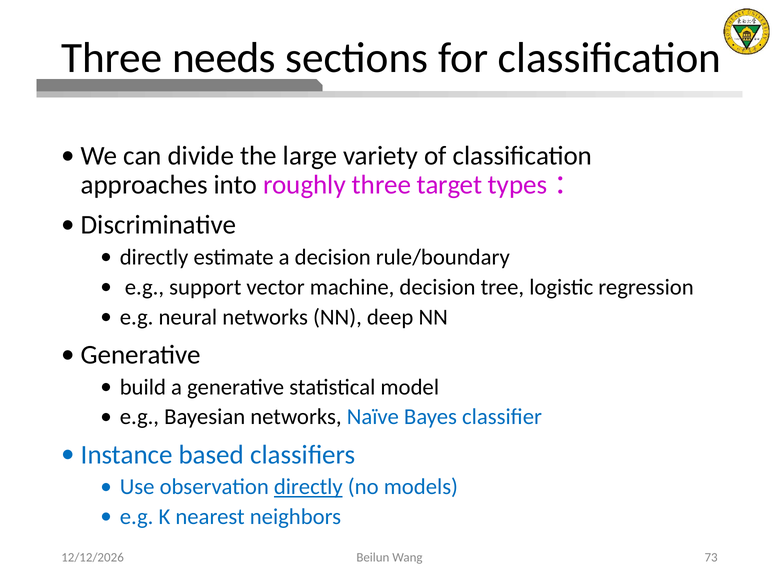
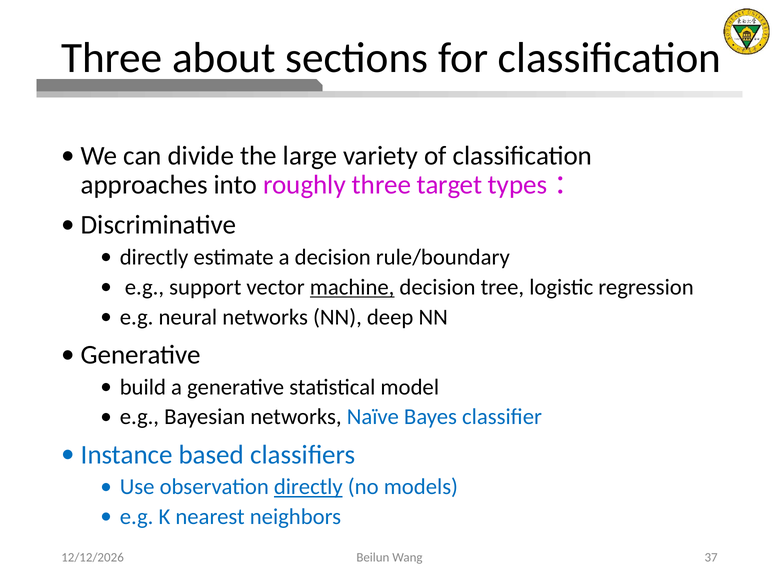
needs: needs -> about
machine underline: none -> present
73: 73 -> 37
